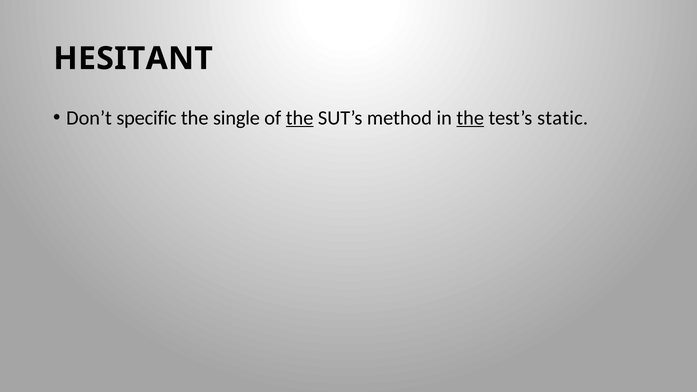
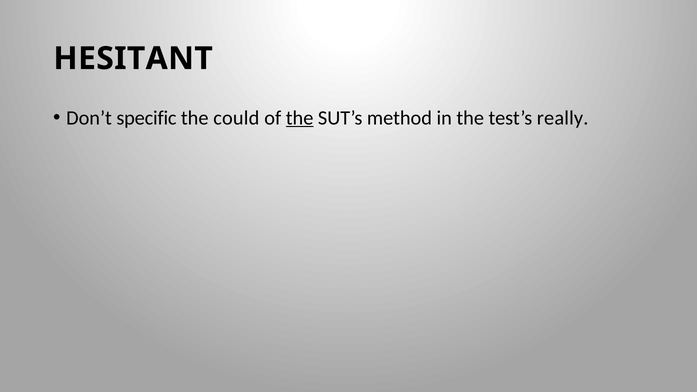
single: single -> could
the at (470, 118) underline: present -> none
static: static -> really
